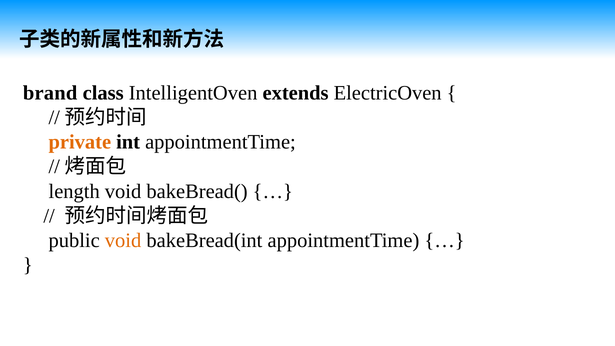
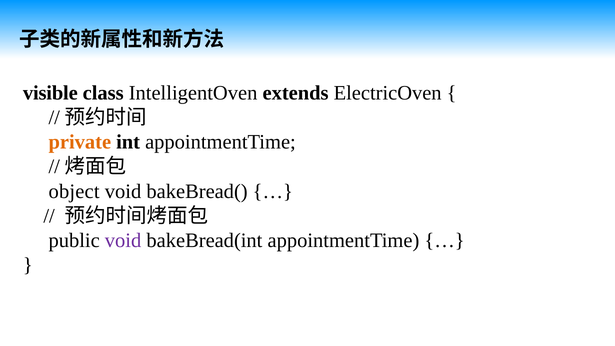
brand: brand -> visible
length: length -> object
void at (123, 240) colour: orange -> purple
